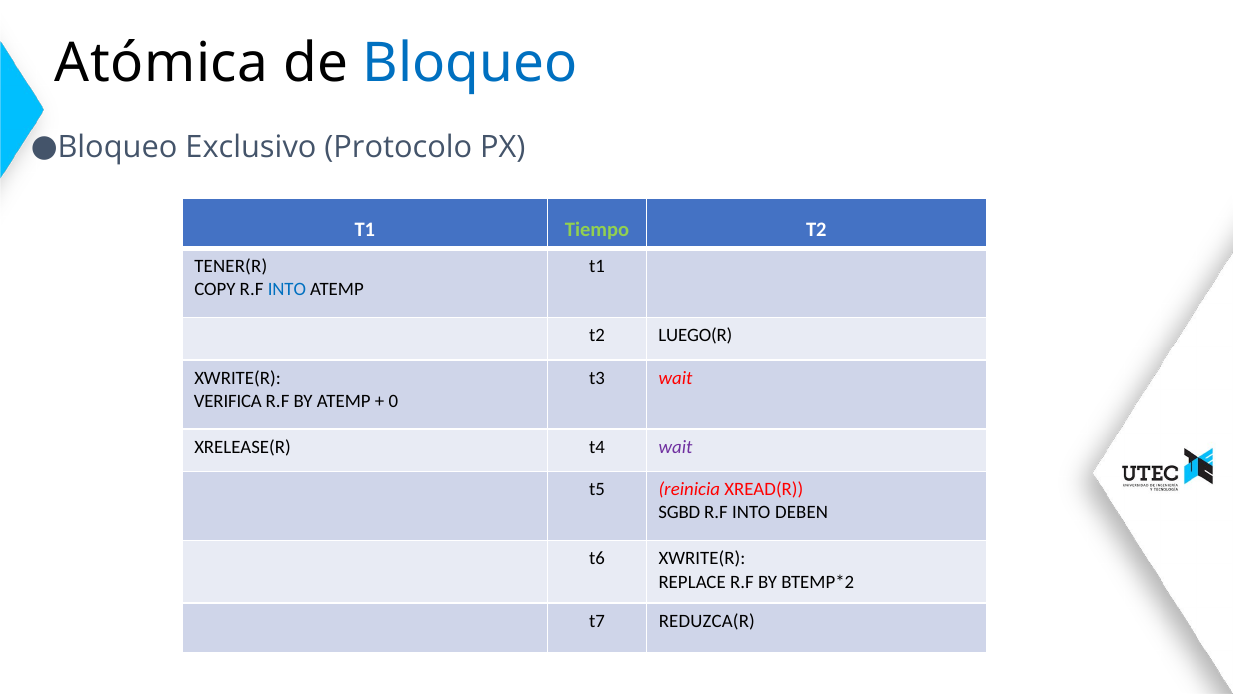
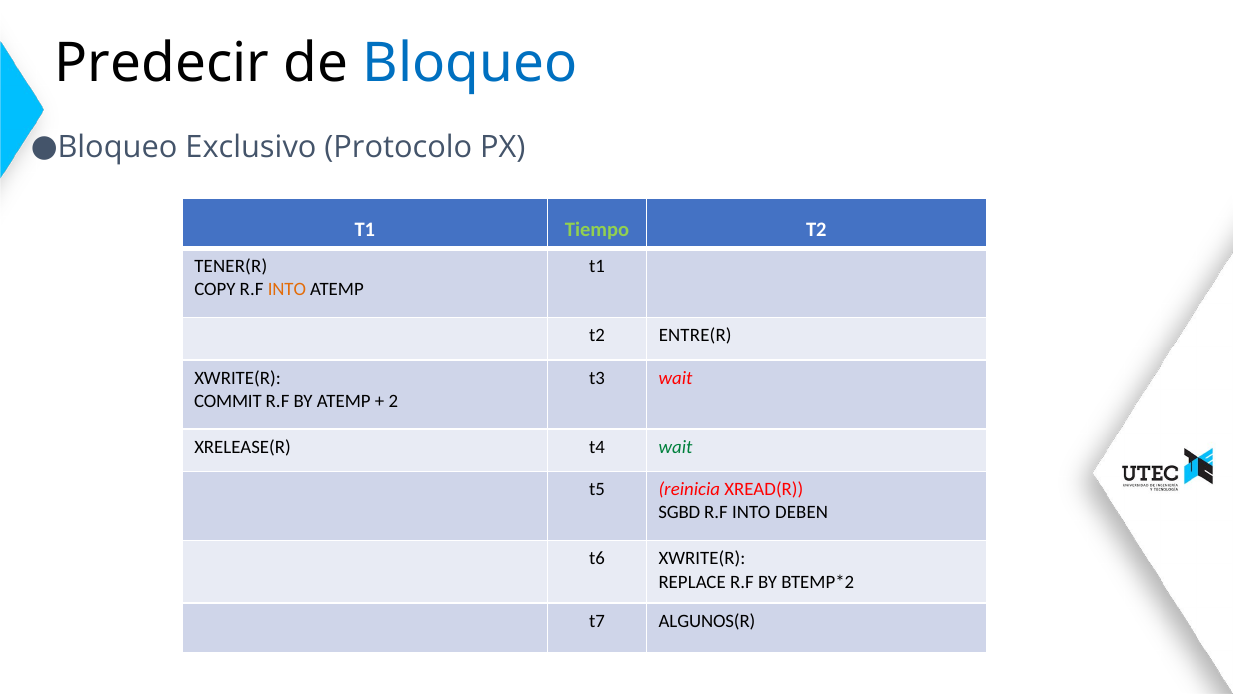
Atómica: Atómica -> Predecir
INTO at (287, 290) colour: blue -> orange
LUEGO(R: LUEGO(R -> ENTRE(R
VERIFICA: VERIFICA -> COMMIT
0: 0 -> 2
wait at (676, 447) colour: purple -> green
REDUZCA(R: REDUZCA(R -> ALGUNOS(R
